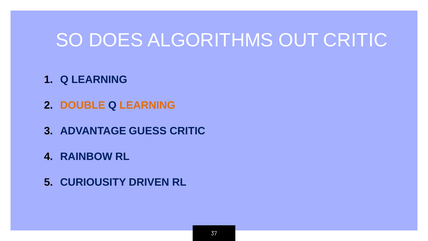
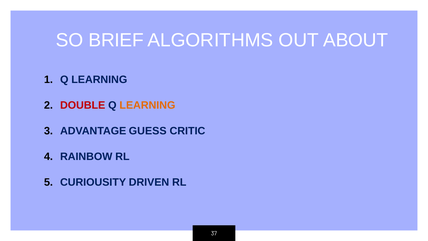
DOES: DOES -> BRIEF
OUT CRITIC: CRITIC -> ABOUT
DOUBLE colour: orange -> red
